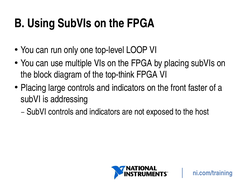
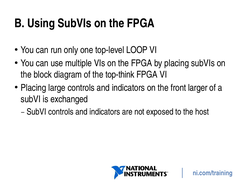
faster: faster -> larger
addressing: addressing -> exchanged
